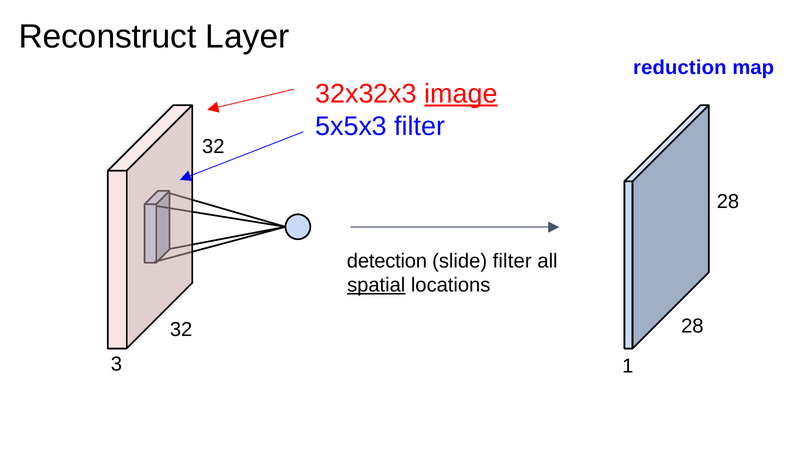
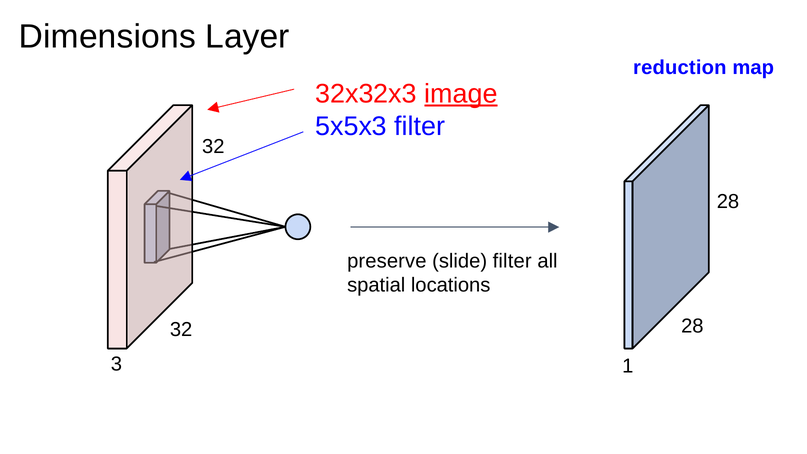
Reconstruct: Reconstruct -> Dimensions
detection: detection -> preserve
spatial underline: present -> none
